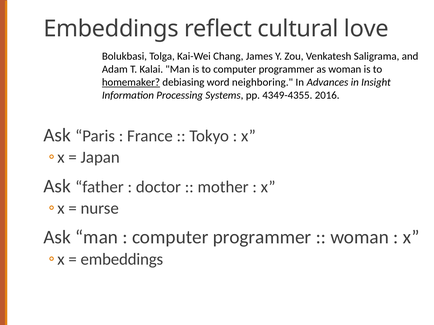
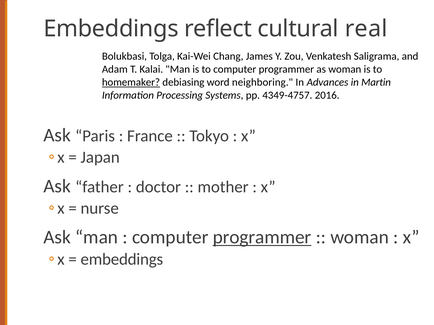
love: love -> real
Insight: Insight -> Martin
4349-4355: 4349-4355 -> 4349-4757
programmer at (262, 238) underline: none -> present
